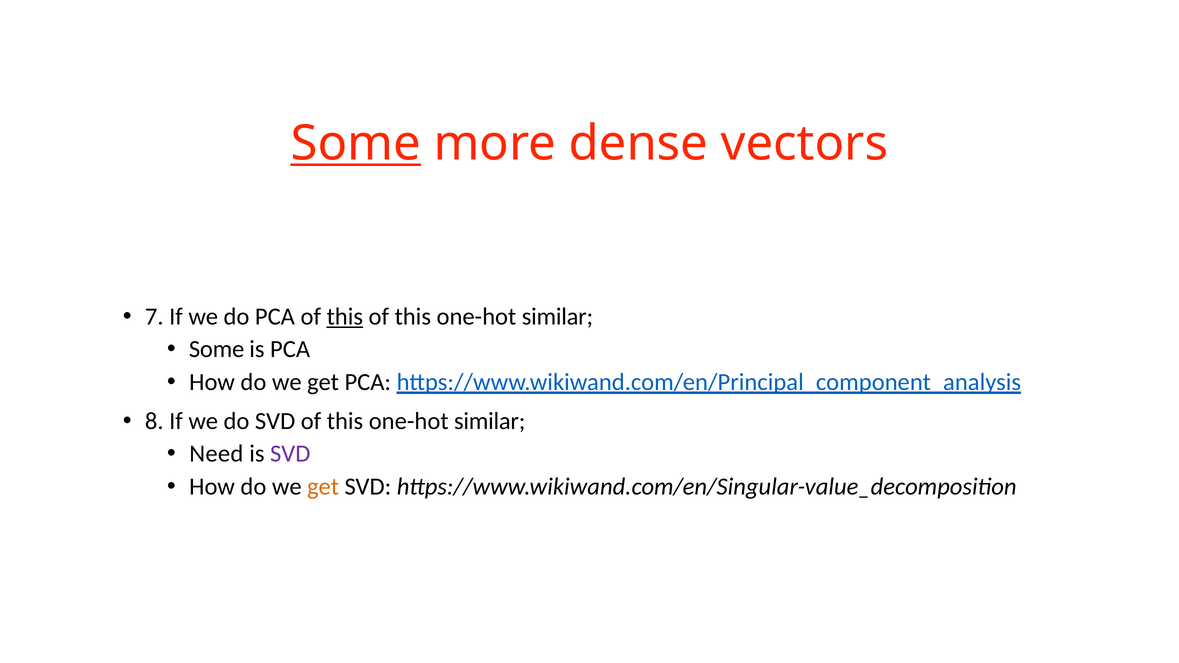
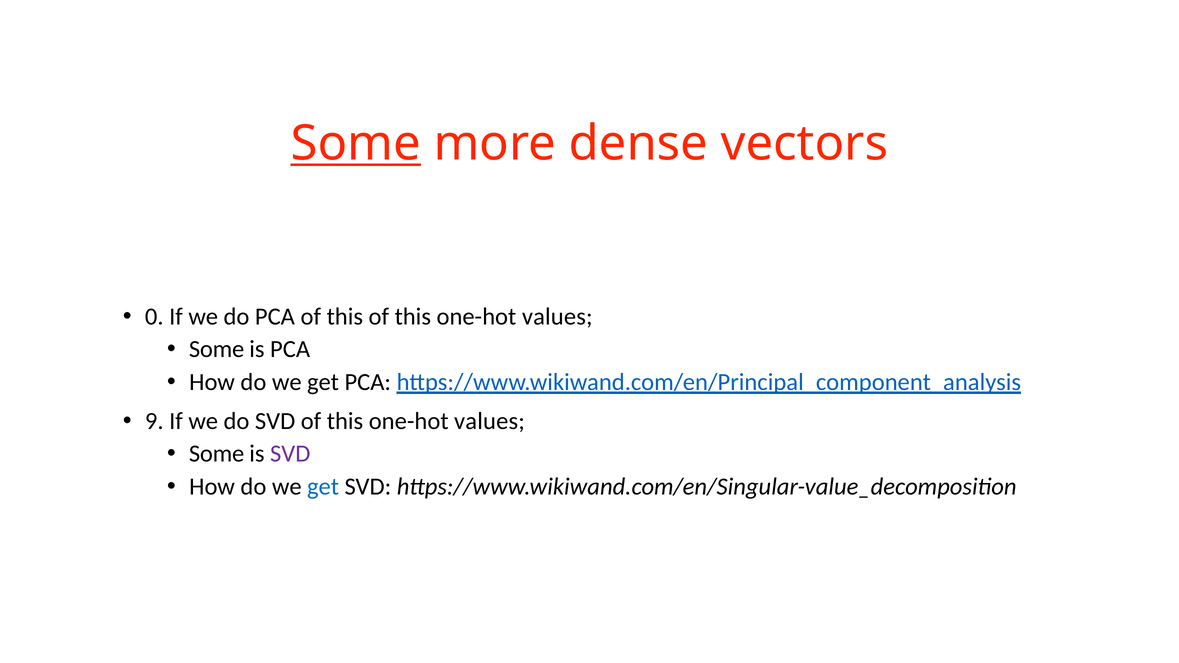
7: 7 -> 0
this at (345, 317) underline: present -> none
similar at (557, 317): similar -> values
8: 8 -> 9
similar at (490, 421): similar -> values
Need at (216, 454): Need -> Some
get at (323, 487) colour: orange -> blue
